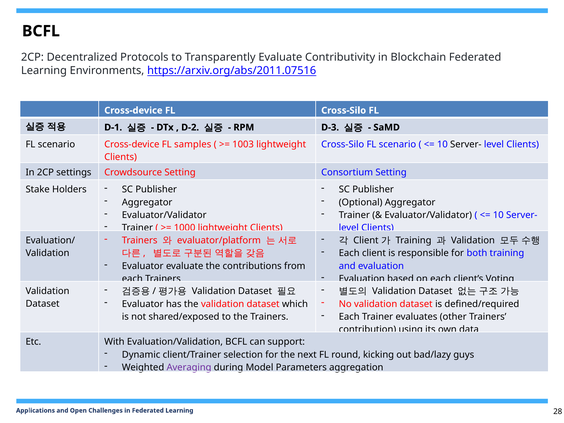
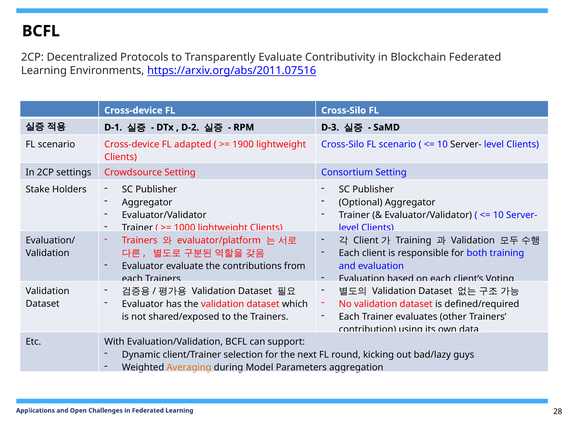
samples: samples -> adapted
1003: 1003 -> 1900
Averaging colour: purple -> orange
